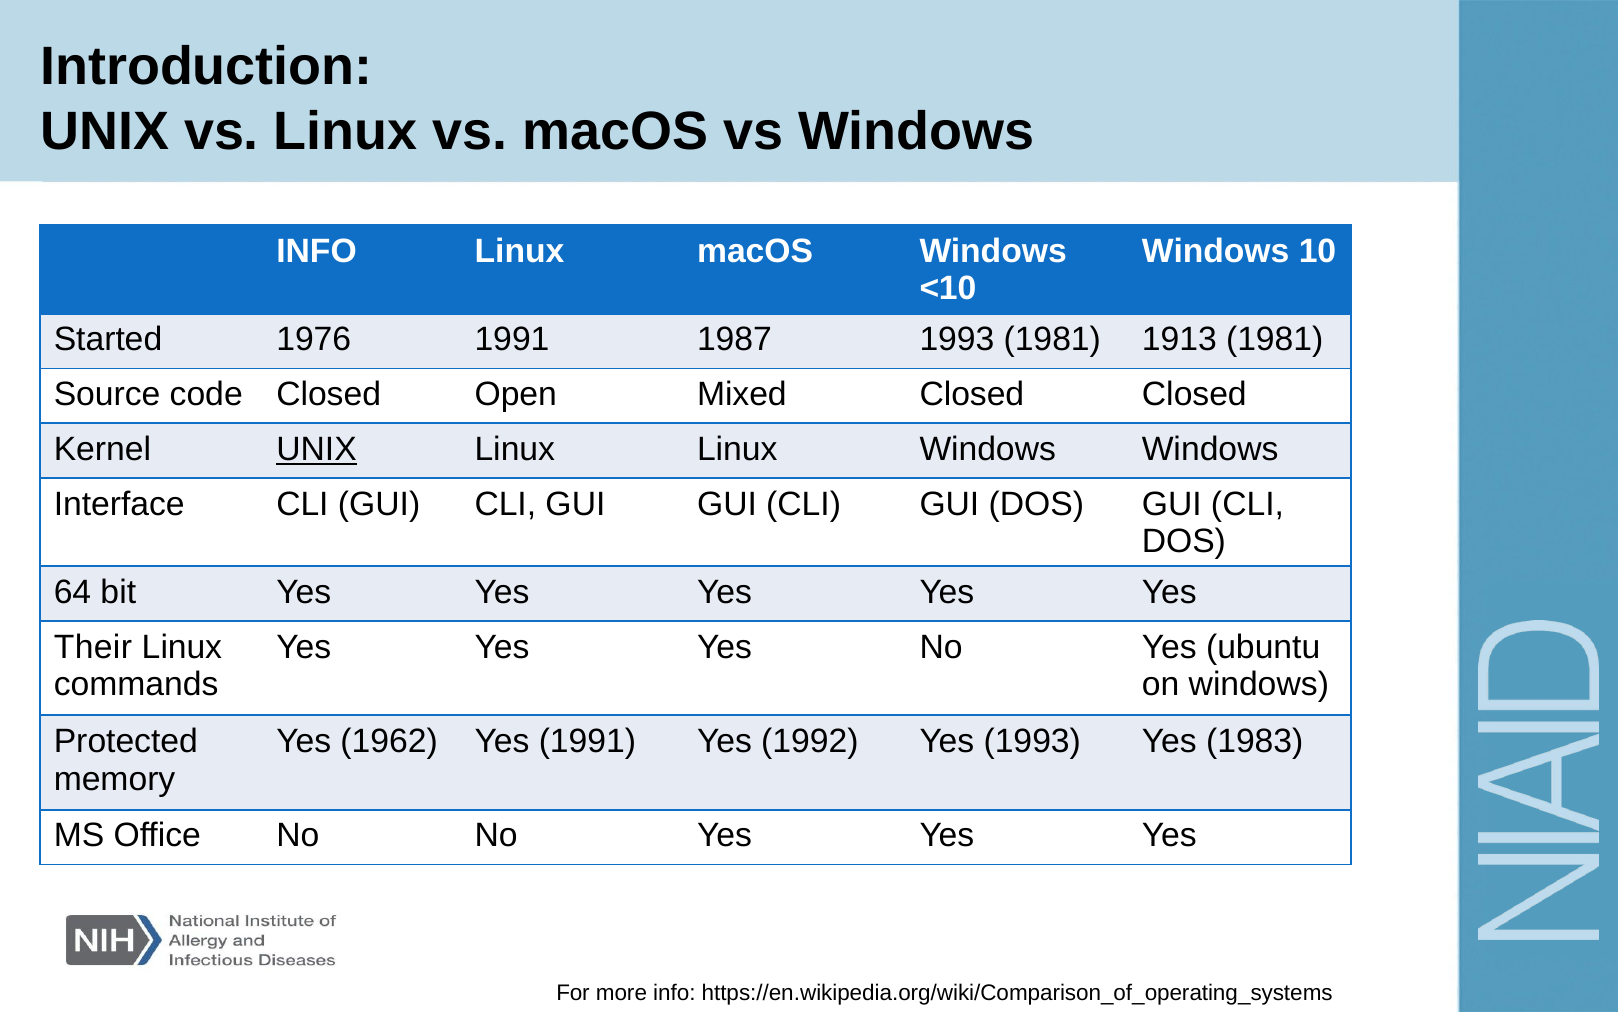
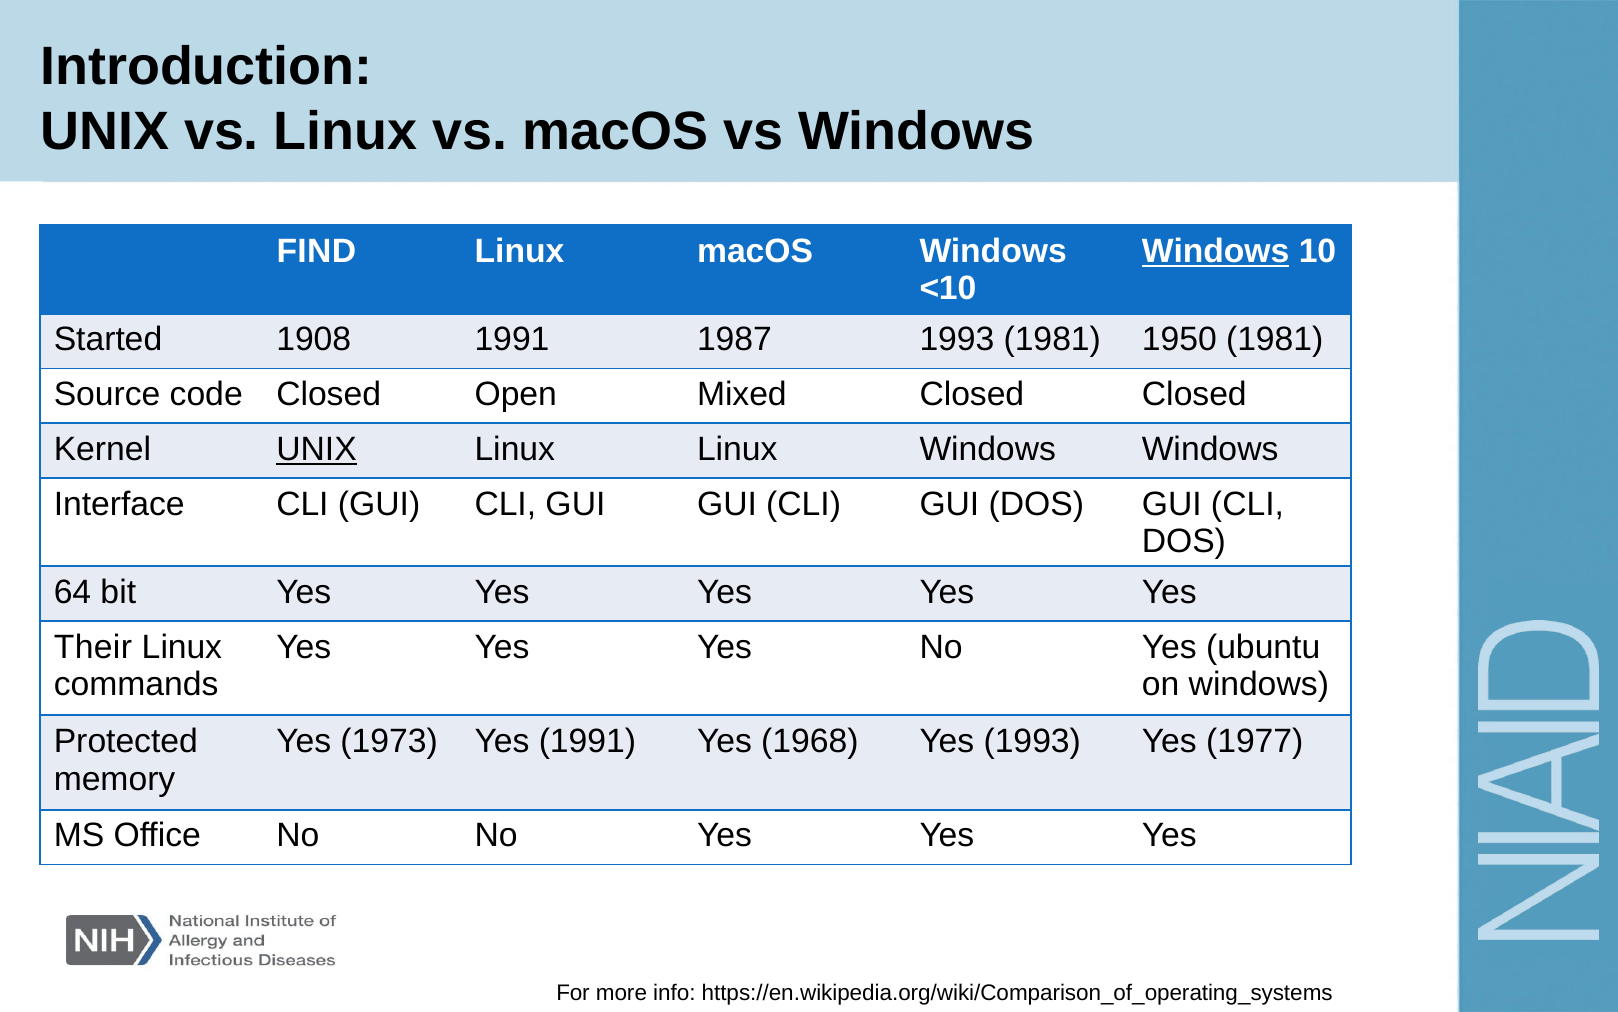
INFO at (317, 251): INFO -> FIND
Windows at (1216, 251) underline: none -> present
1976: 1976 -> 1908
1913: 1913 -> 1950
1962: 1962 -> 1973
1992: 1992 -> 1968
1983: 1983 -> 1977
